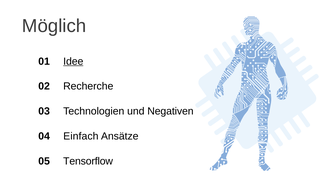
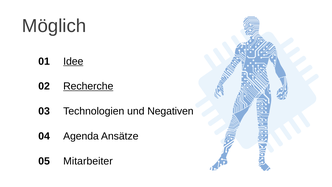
Recherche underline: none -> present
Einfach: Einfach -> Agenda
Tensorflow: Tensorflow -> Mitarbeiter
